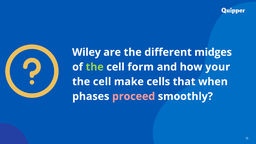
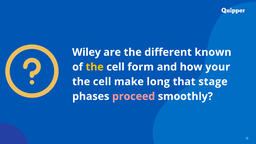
midges: midges -> known
the at (95, 67) colour: light green -> yellow
cells: cells -> long
when: when -> stage
